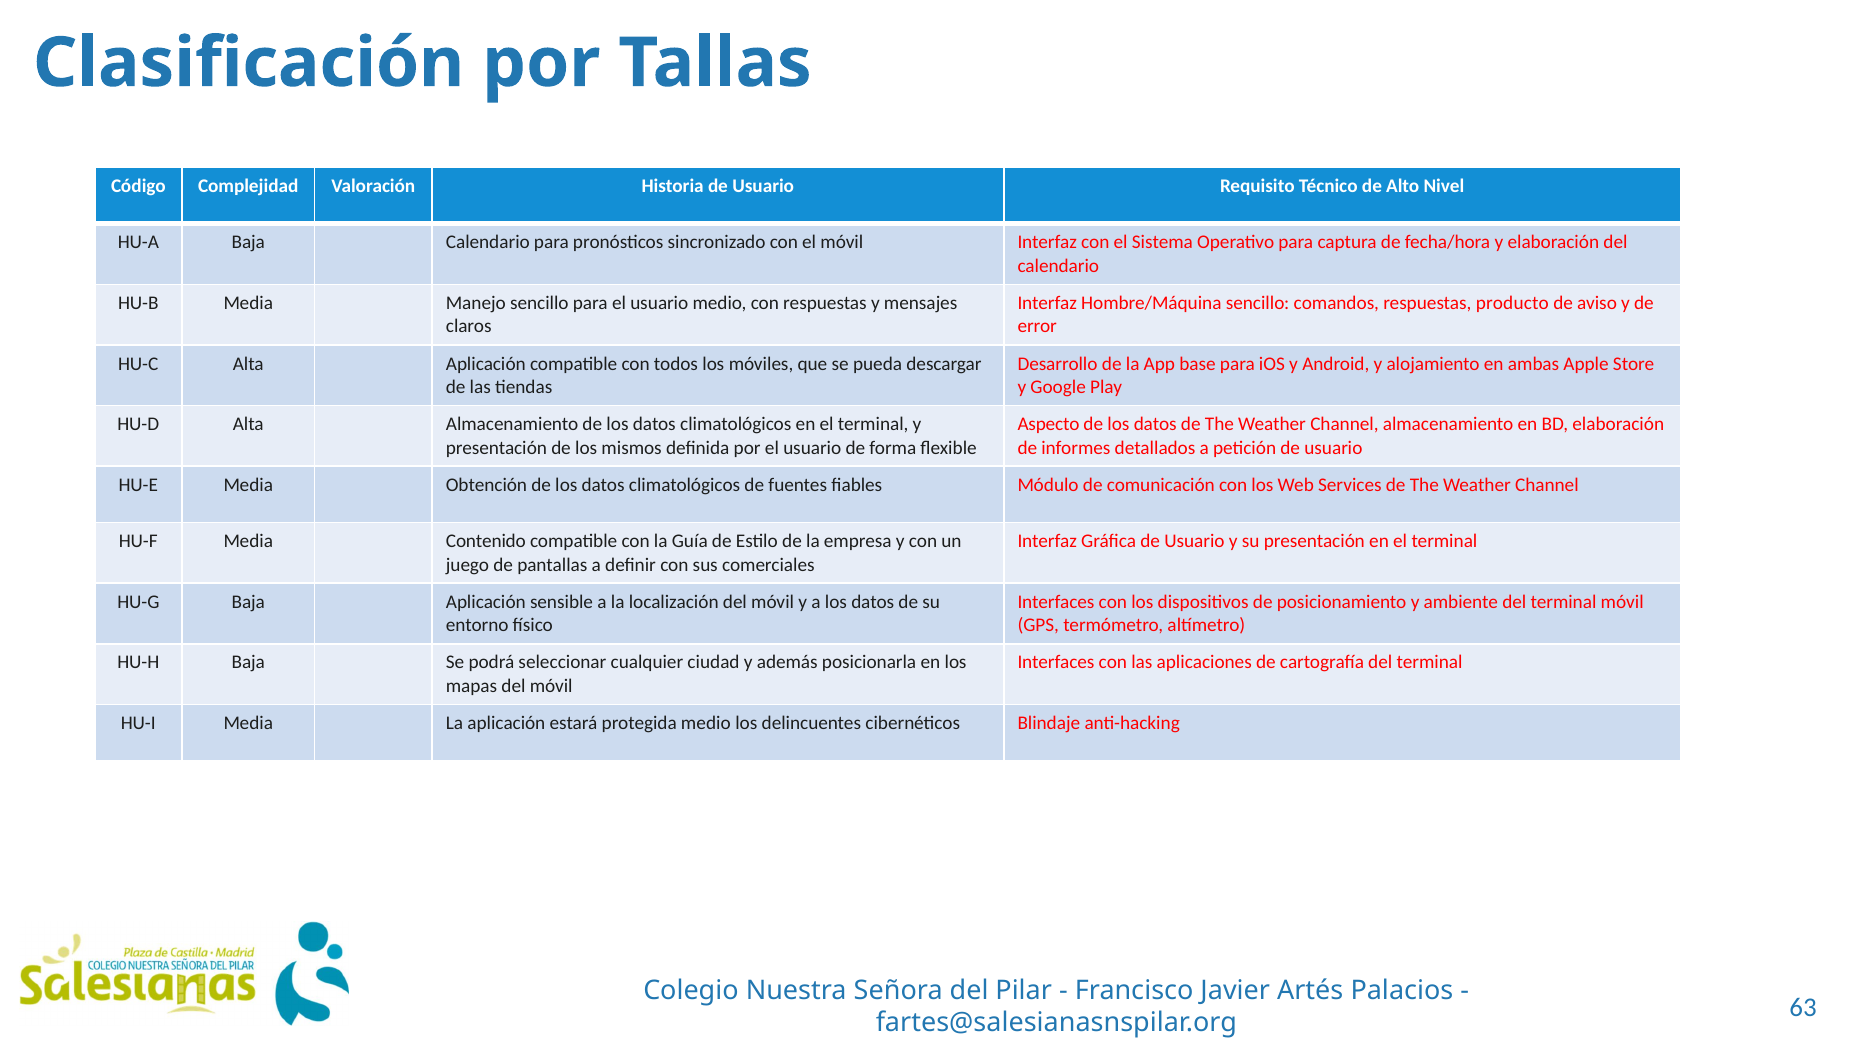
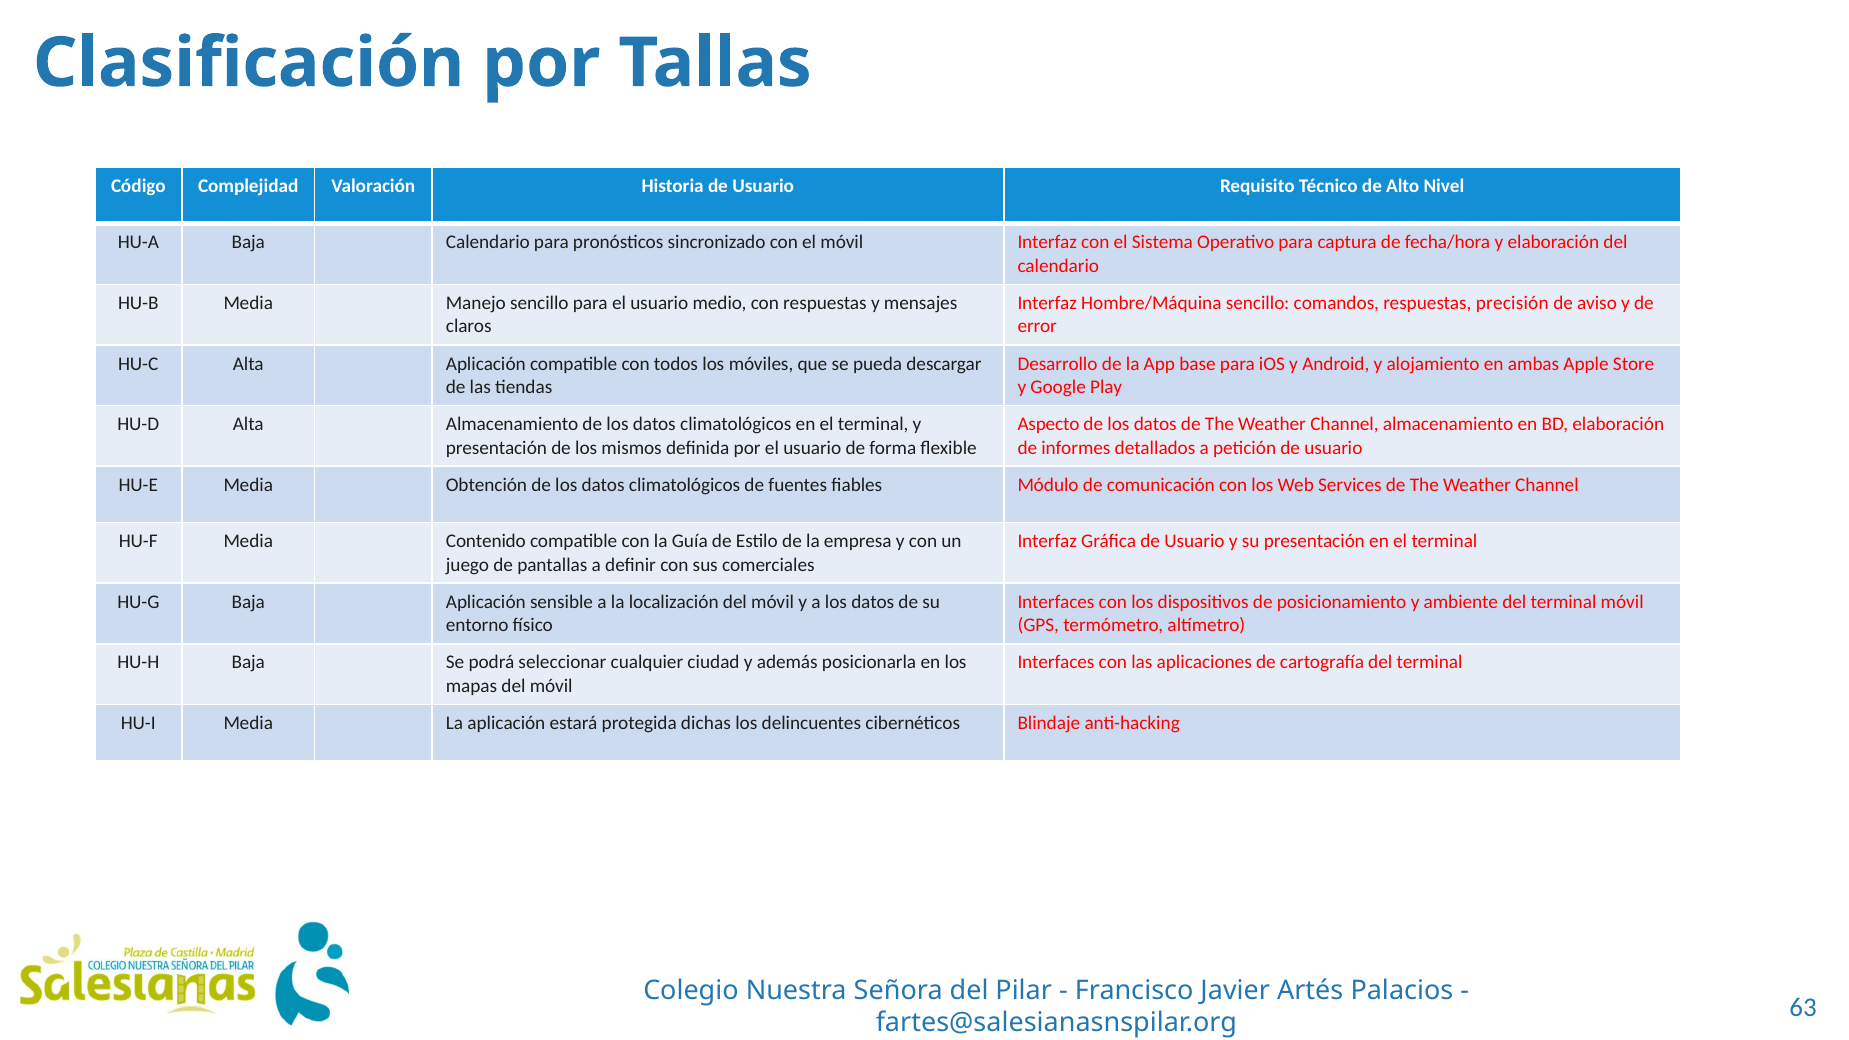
producto: producto -> precisión
protegida medio: medio -> dichas
